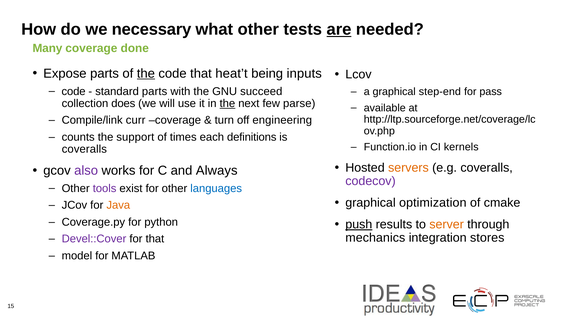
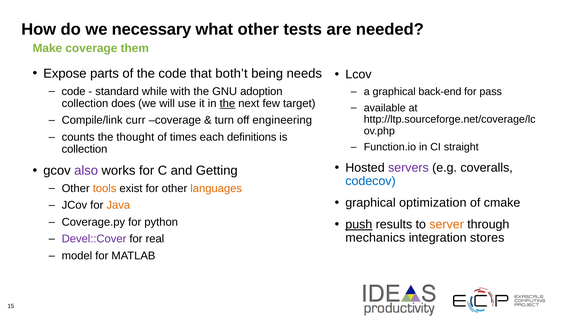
are underline: present -> none
Many: Many -> Make
done: done -> them
the at (146, 73) underline: present -> none
heat’t: heat’t -> both’t
inputs: inputs -> needs
standard parts: parts -> while
succeed: succeed -> adoption
step-end: step-end -> back-end
parse: parse -> target
support: support -> thought
kernels: kernels -> straight
coveralls at (84, 149): coveralls -> collection
servers colour: orange -> purple
Always: Always -> Getting
codecov colour: purple -> blue
tools colour: purple -> orange
languages colour: blue -> orange
for that: that -> real
